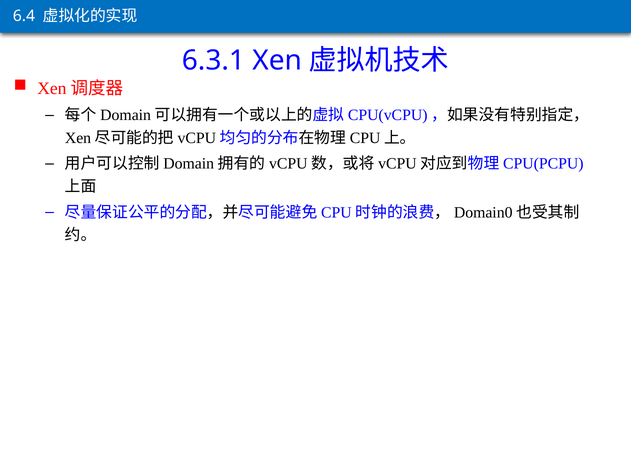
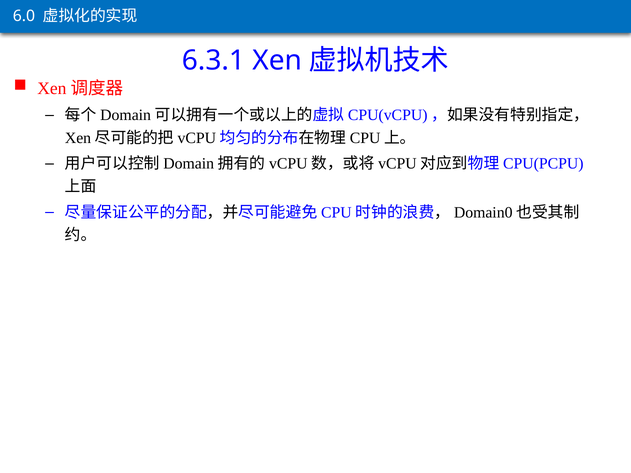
6.4: 6.4 -> 6.0
